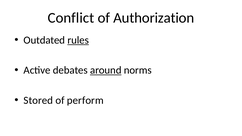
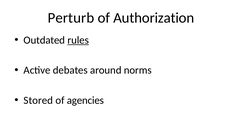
Conflict: Conflict -> Perturb
around underline: present -> none
perform: perform -> agencies
